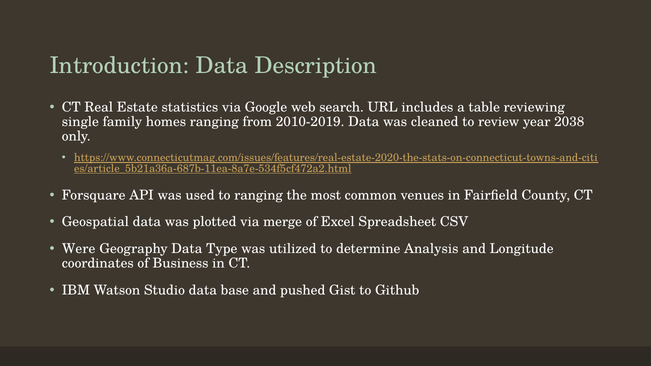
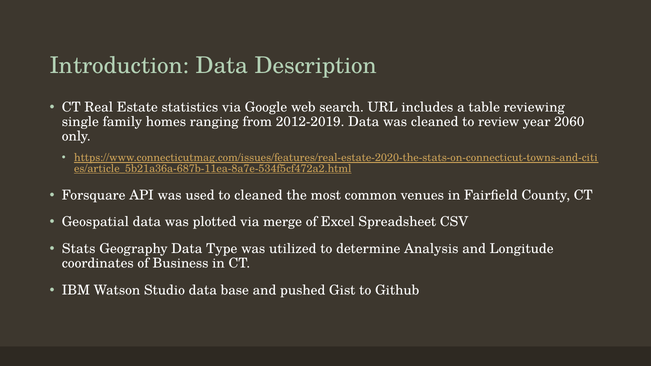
2010-2019: 2010-2019 -> 2012-2019
2038: 2038 -> 2060
to ranging: ranging -> cleaned
Were: Were -> Stats
